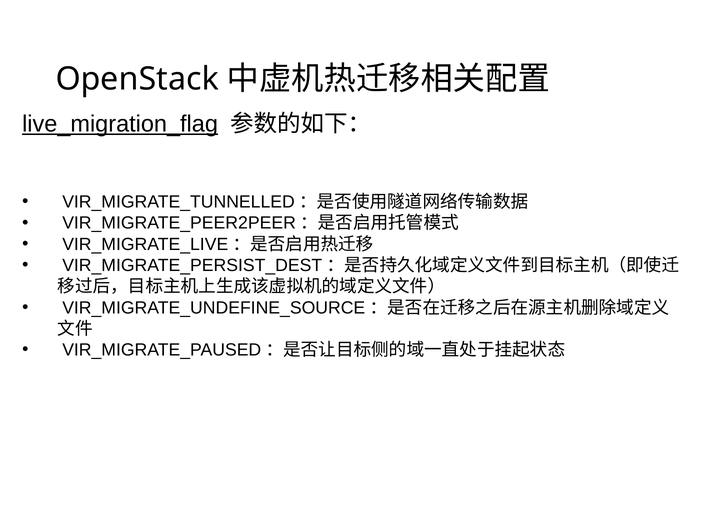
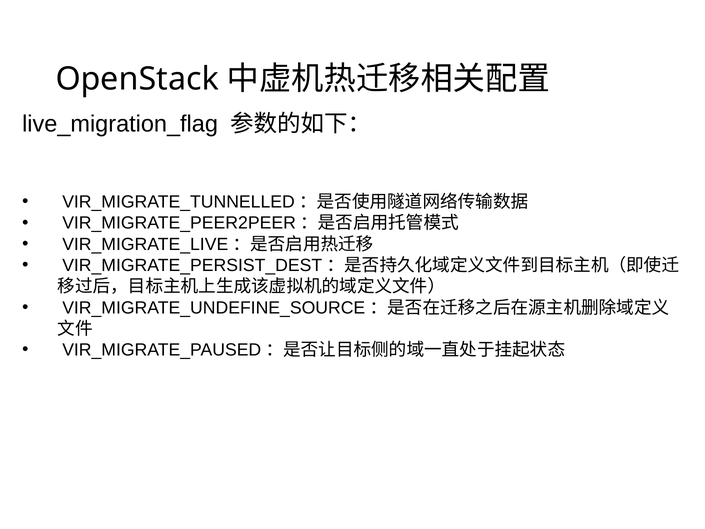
live_migration_flag underline: present -> none
